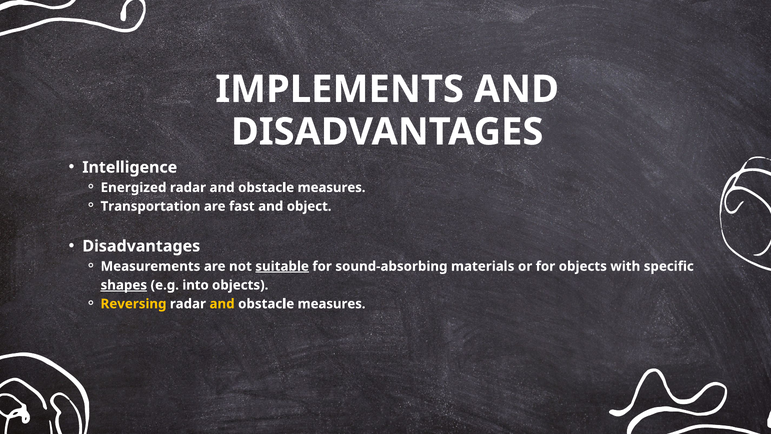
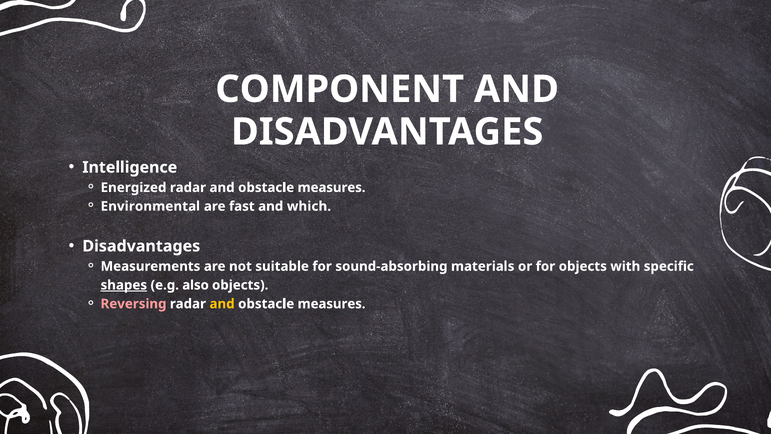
IMPLEMENTS: IMPLEMENTS -> COMPONENT
Transportation: Transportation -> Environmental
object: object -> which
suitable underline: present -> none
into: into -> also
Reversing colour: yellow -> pink
